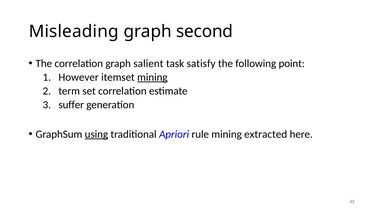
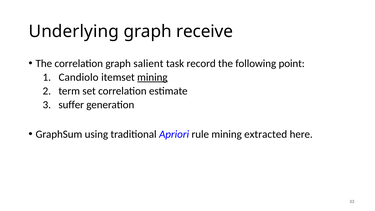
Misleading: Misleading -> Underlying
second: second -> receive
satisfy: satisfy -> record
However: However -> Candiolo
using underline: present -> none
